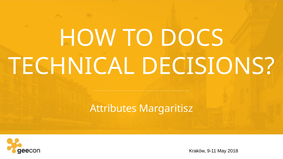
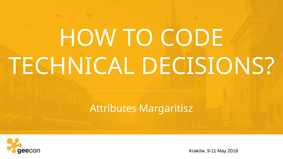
DOCS: DOCS -> CODE
